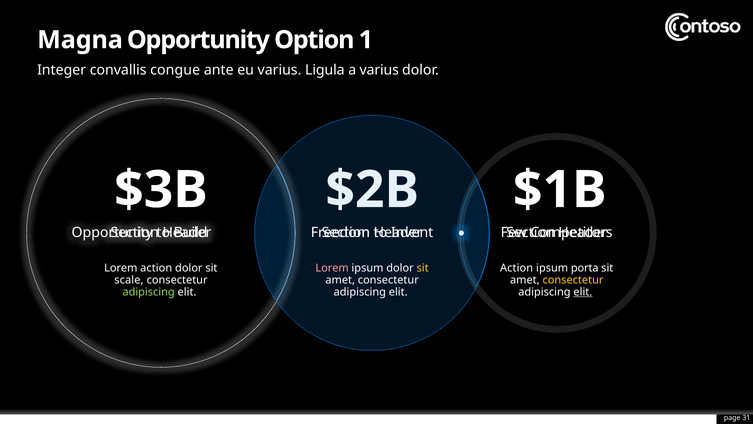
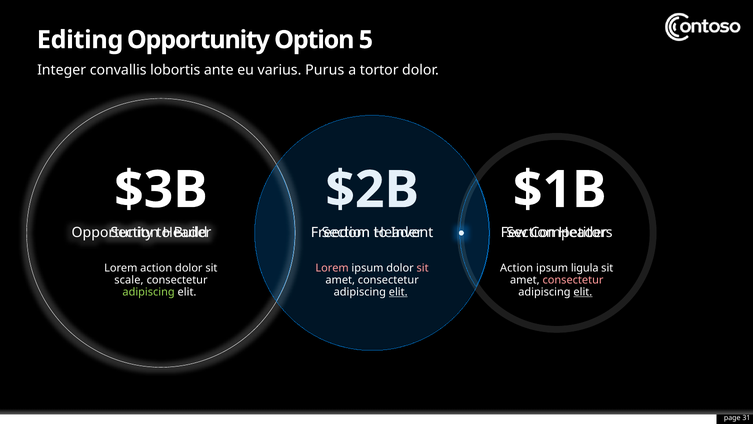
Magna: Magna -> Editing
1: 1 -> 5
congue: congue -> lobortis
Ligula: Ligula -> Purus
a varius: varius -> tortor
sit at (423, 268) colour: yellow -> pink
porta: porta -> ligula
consectetur at (573, 280) colour: yellow -> pink
elit at (398, 292) underline: none -> present
